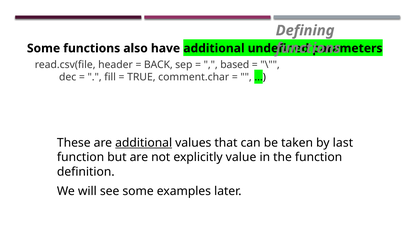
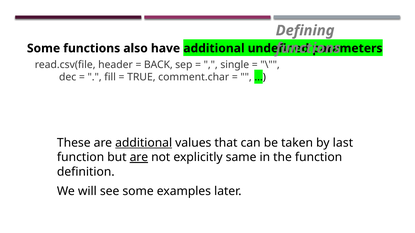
based: based -> single
are at (139, 158) underline: none -> present
value: value -> same
